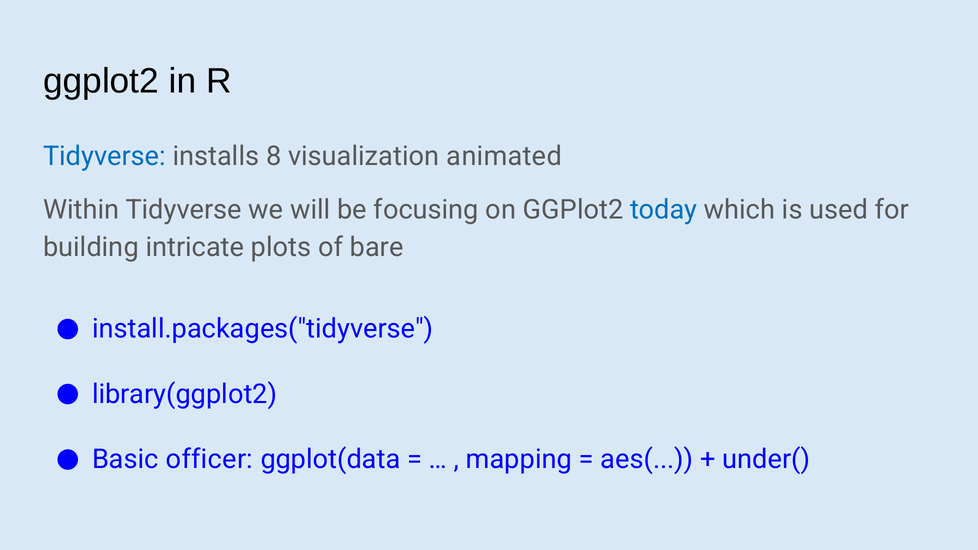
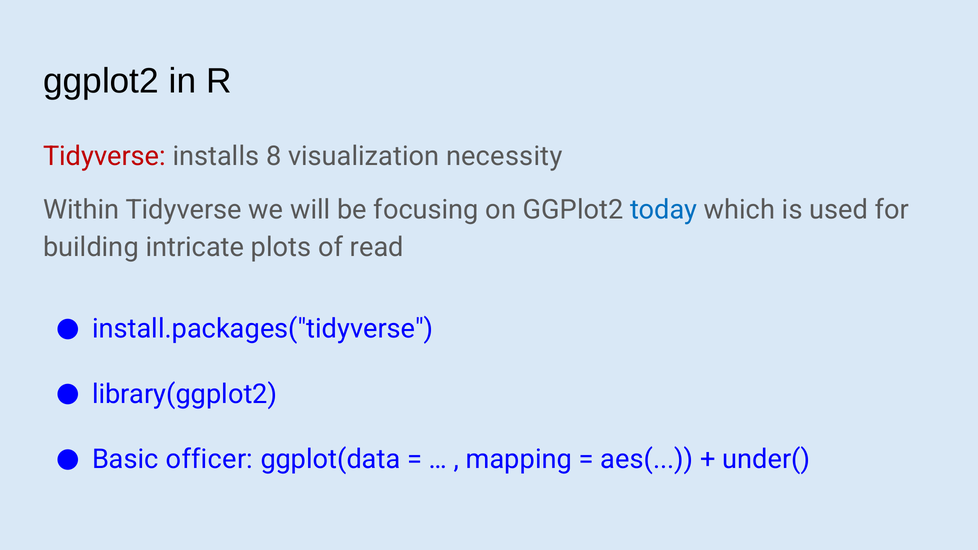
Tidyverse at (104, 156) colour: blue -> red
animated: animated -> necessity
bare: bare -> read
